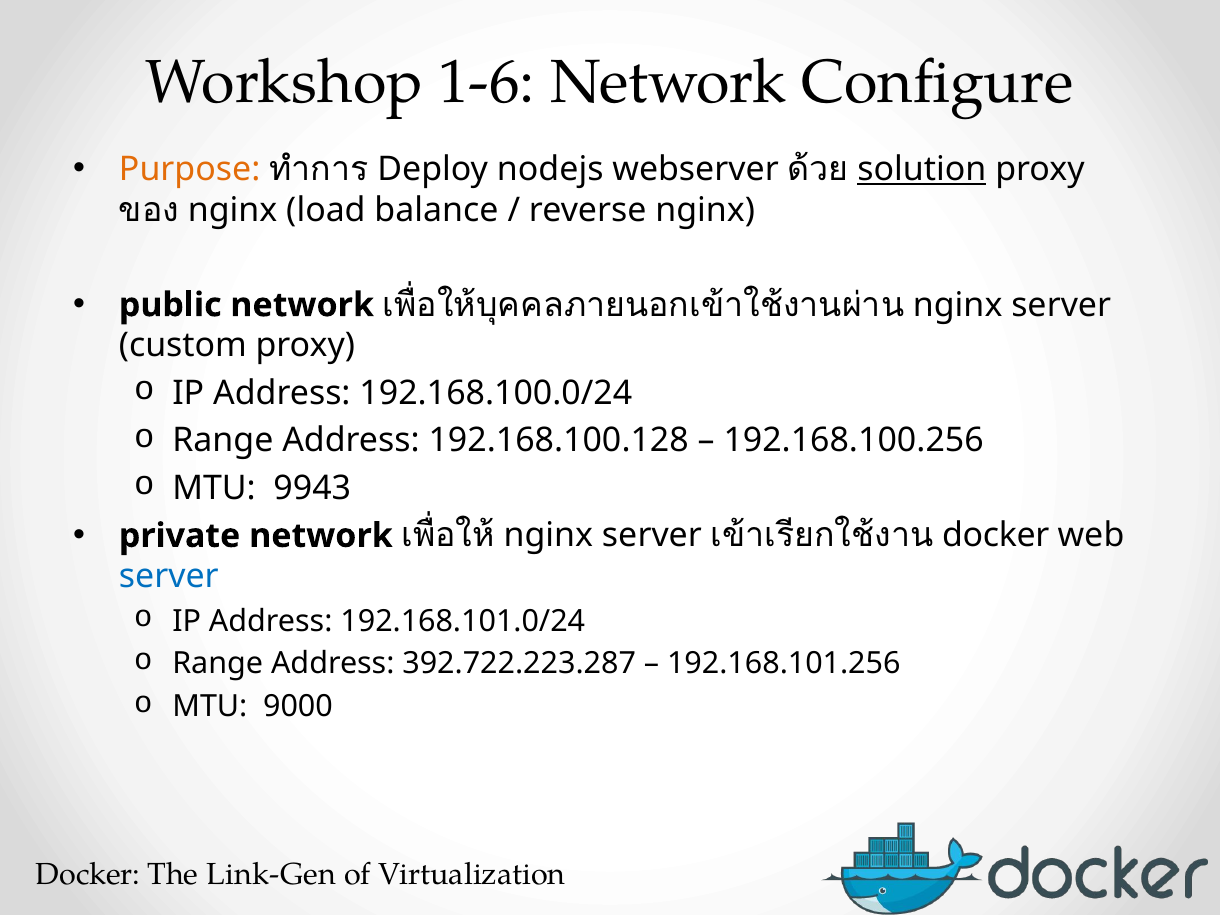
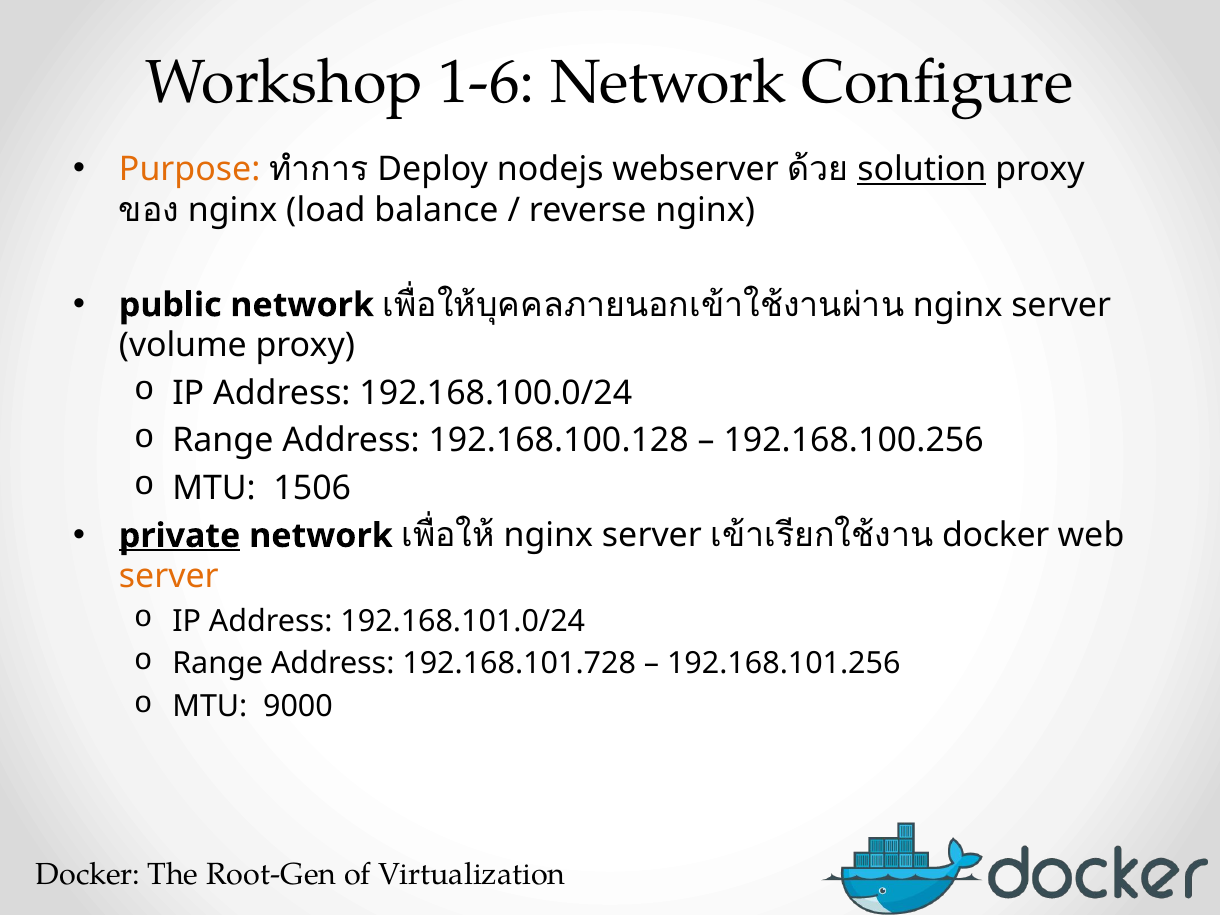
custom: custom -> volume
9943: 9943 -> 1506
private underline: none -> present
server at (169, 577) colour: blue -> orange
392.722.223.287: 392.722.223.287 -> 192.168.101.728
Link-Gen: Link-Gen -> Root-Gen
